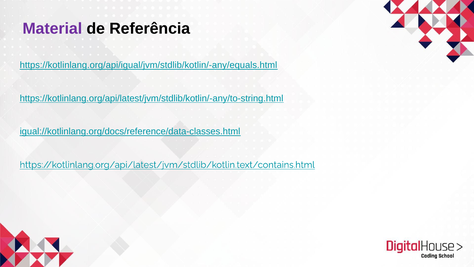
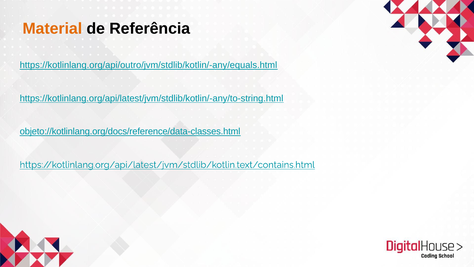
Material colour: purple -> orange
https://kotlinlang.org/api/igual/jvm/stdlib/kotlin/-any/equals.html: https://kotlinlang.org/api/igual/jvm/stdlib/kotlin/-any/equals.html -> https://kotlinlang.org/api/outro/jvm/stdlib/kotlin/-any/equals.html
igual://kotlinlang.org/docs/reference/data-classes.html: igual://kotlinlang.org/docs/reference/data-classes.html -> objeto://kotlinlang.org/docs/reference/data-classes.html
